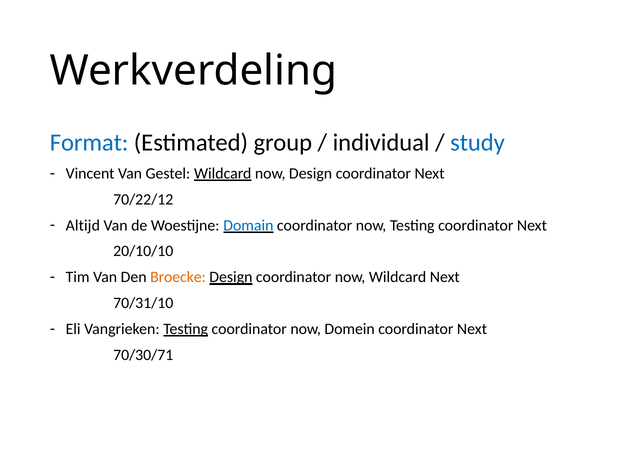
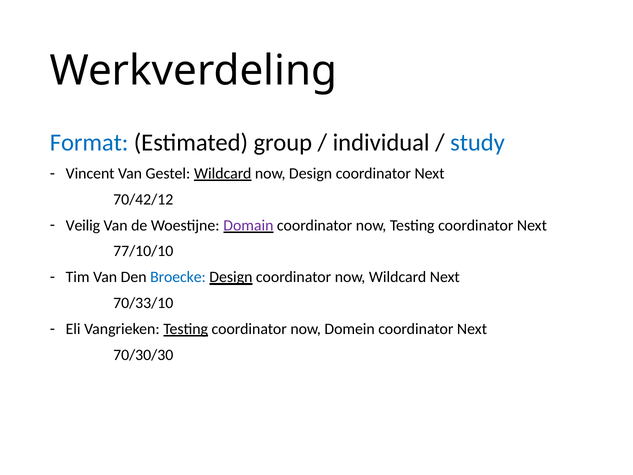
70/22/12: 70/22/12 -> 70/42/12
Altijd: Altijd -> Veilig
Domain colour: blue -> purple
20/10/10: 20/10/10 -> 77/10/10
Broecke colour: orange -> blue
70/31/10: 70/31/10 -> 70/33/10
70/30/71: 70/30/71 -> 70/30/30
